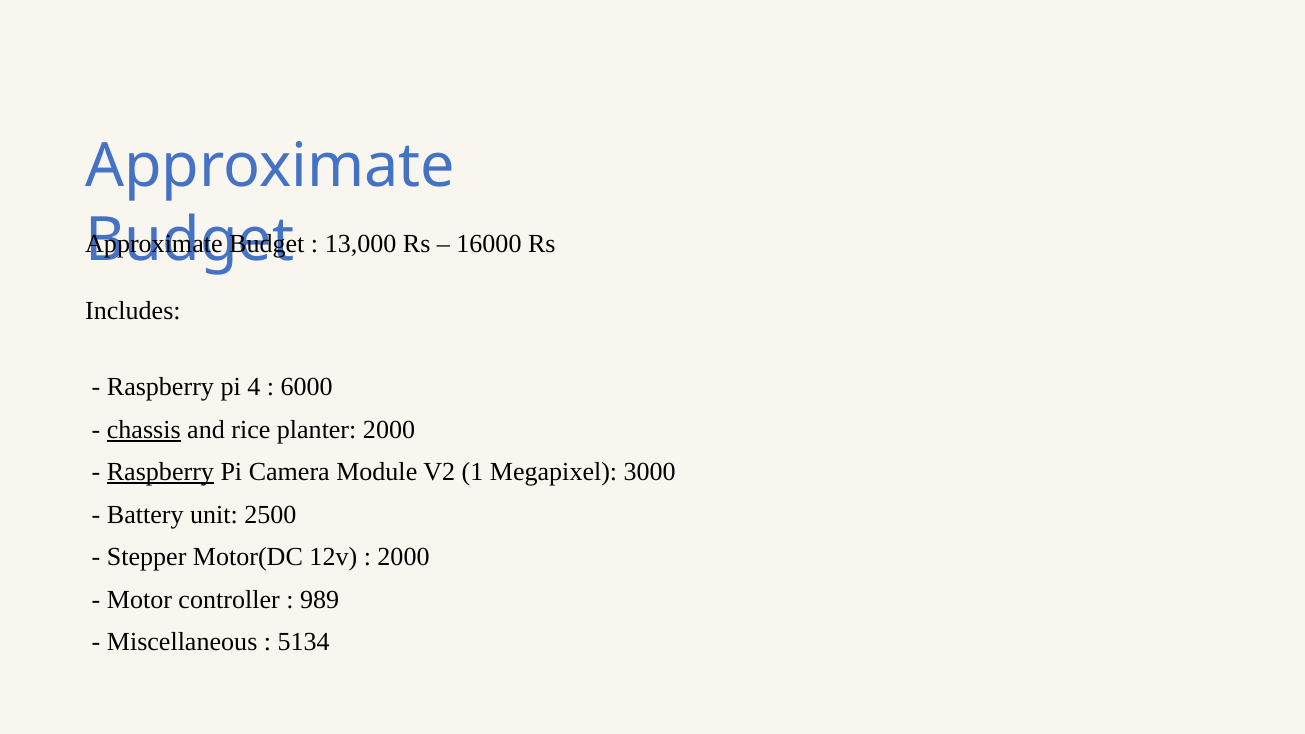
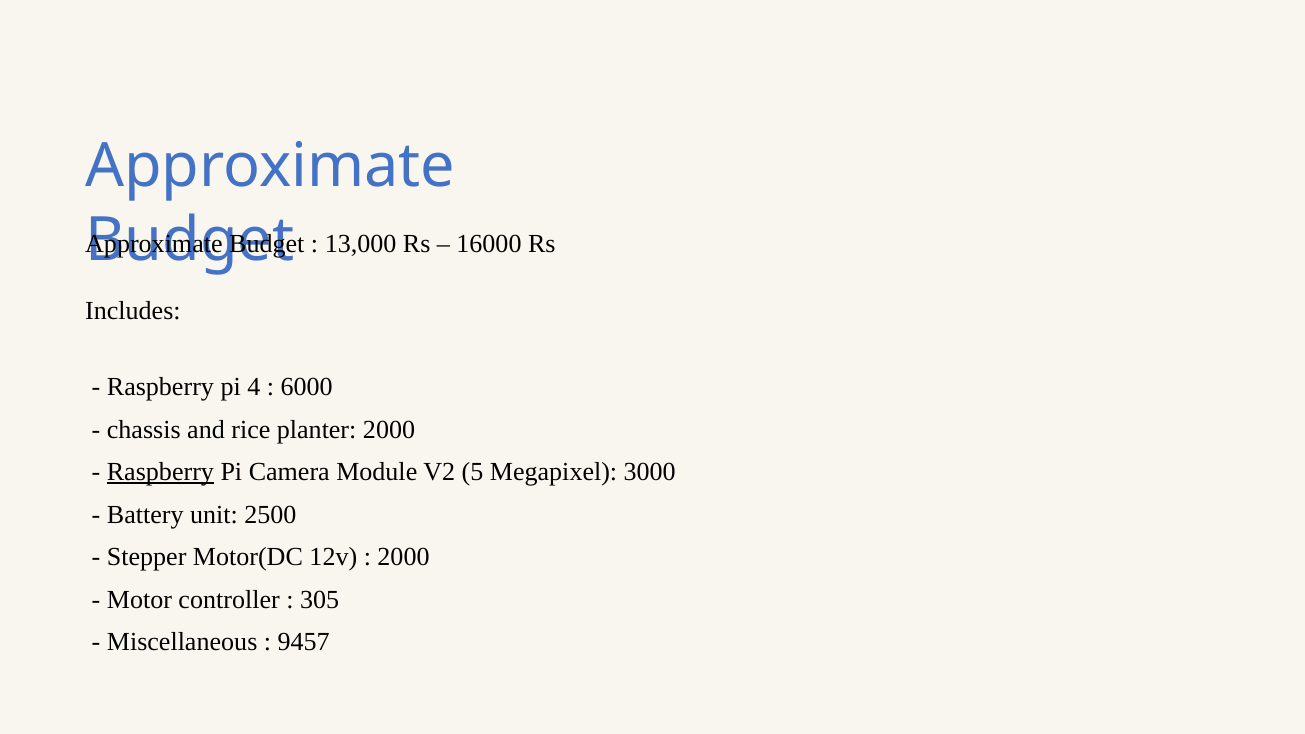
chassis underline: present -> none
1: 1 -> 5
989: 989 -> 305
5134: 5134 -> 9457
